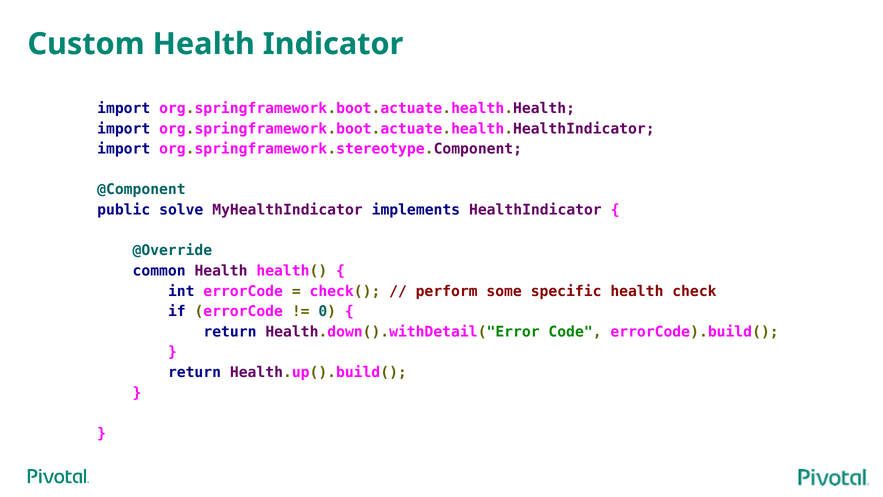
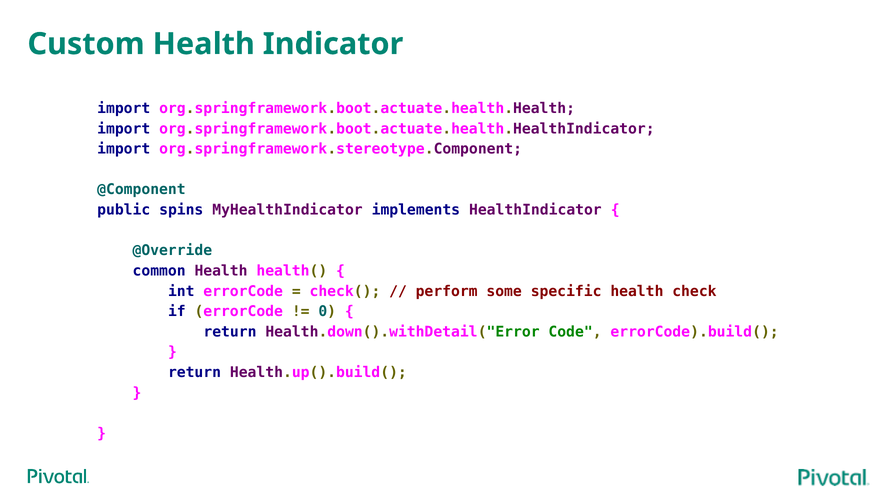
solve: solve -> spins
